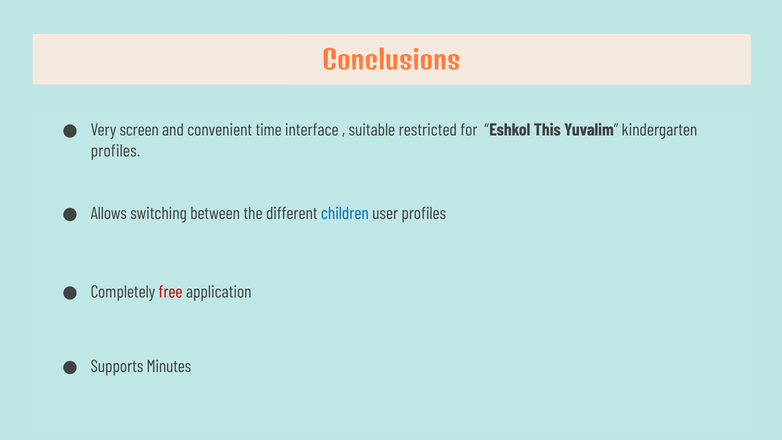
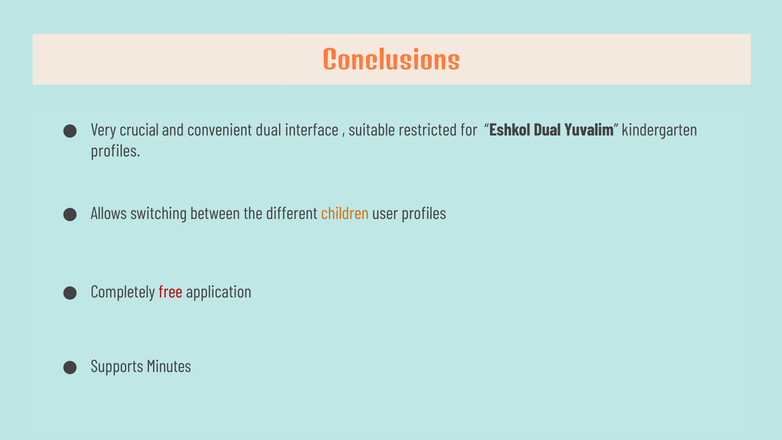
screen: screen -> crucial
convenient time: time -> dual
Eshkol This: This -> Dual
children colour: blue -> orange
